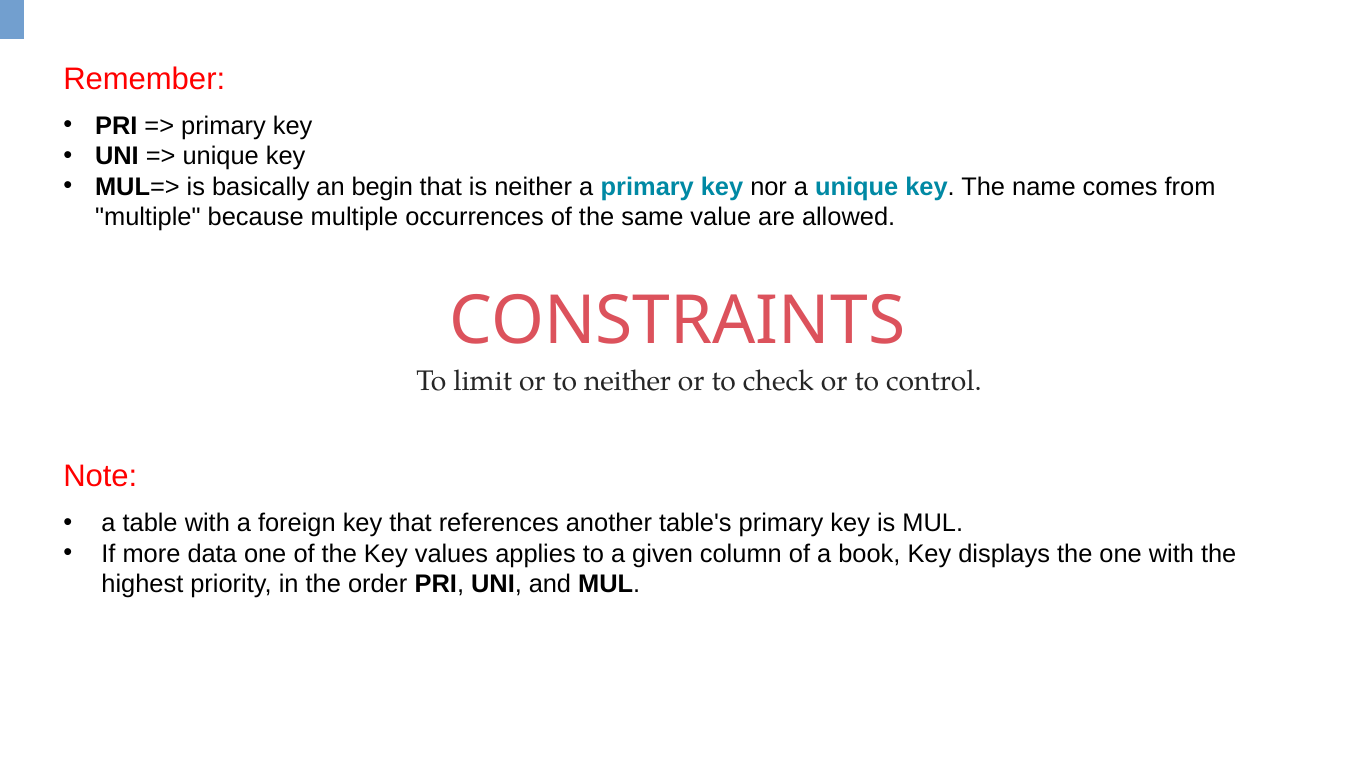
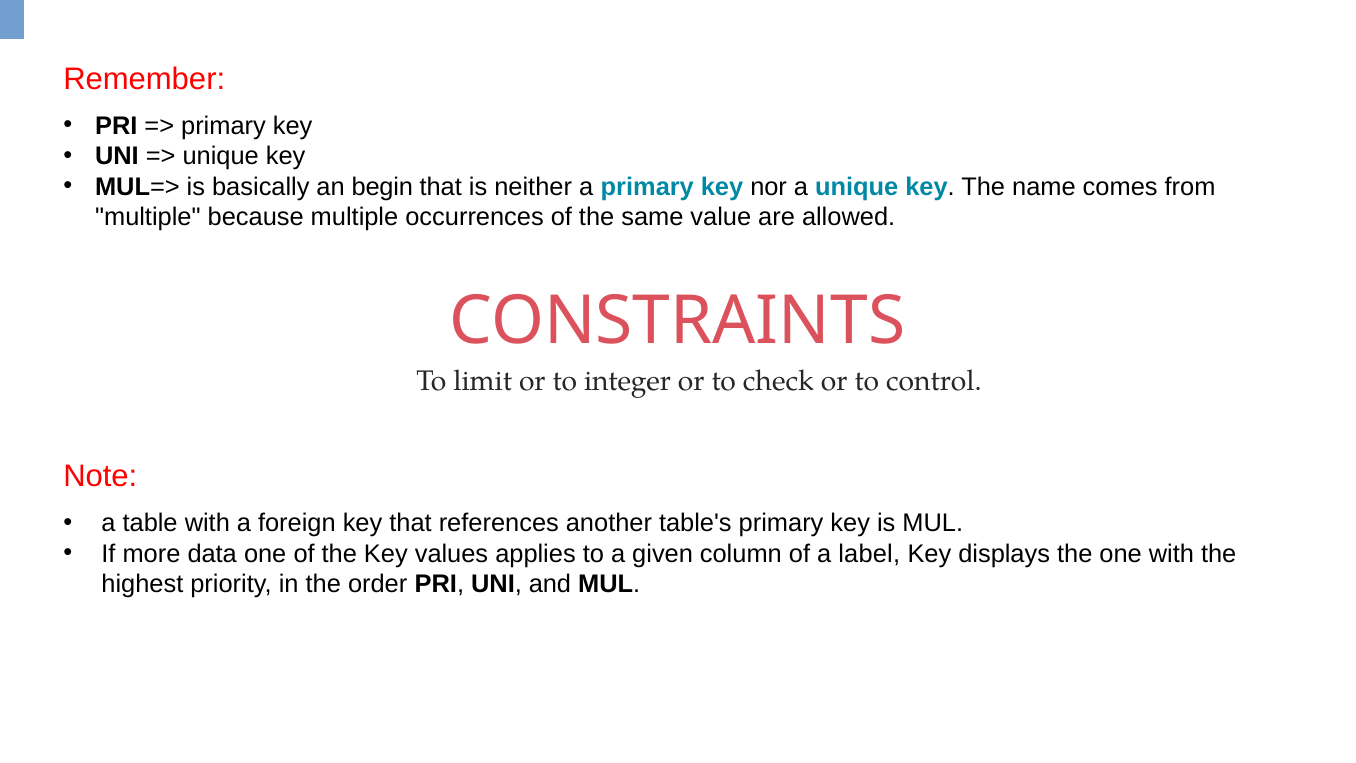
to neither: neither -> integer
book: book -> label
